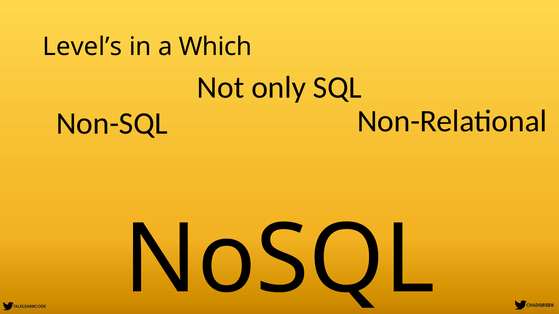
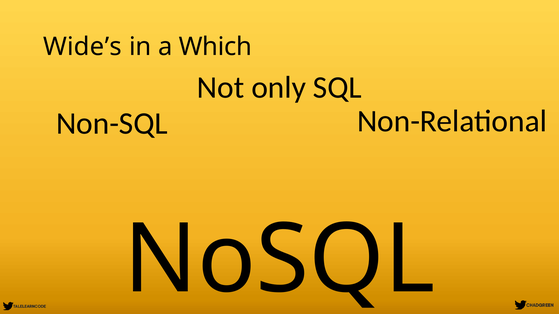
Level’s: Level’s -> Wide’s
